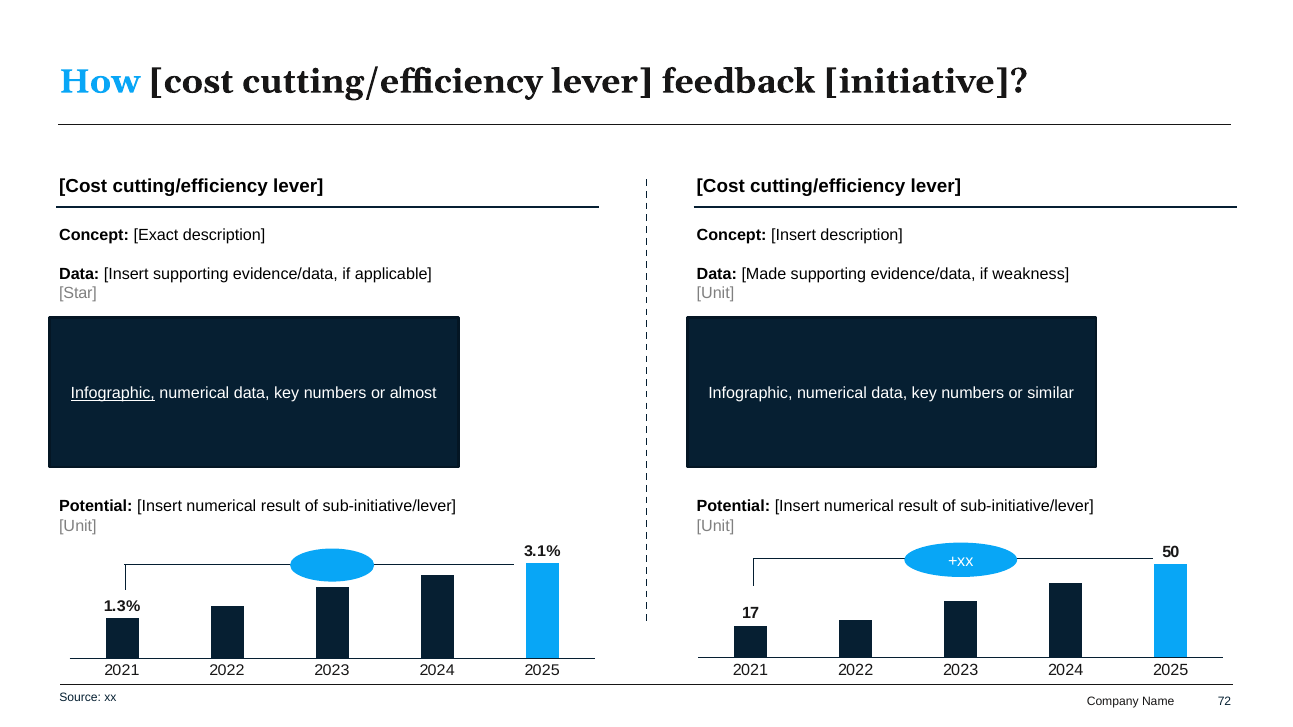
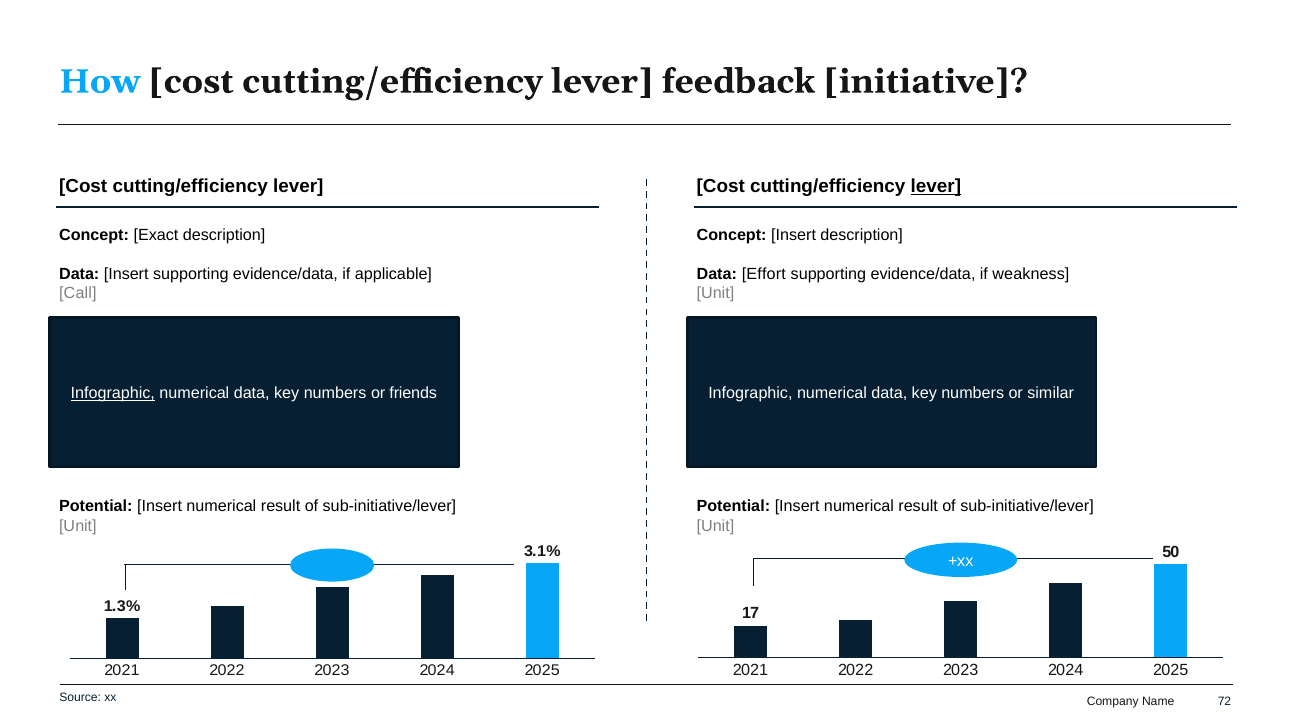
lever at (936, 186) underline: none -> present
Made: Made -> Effort
Star: Star -> Call
almost: almost -> friends
